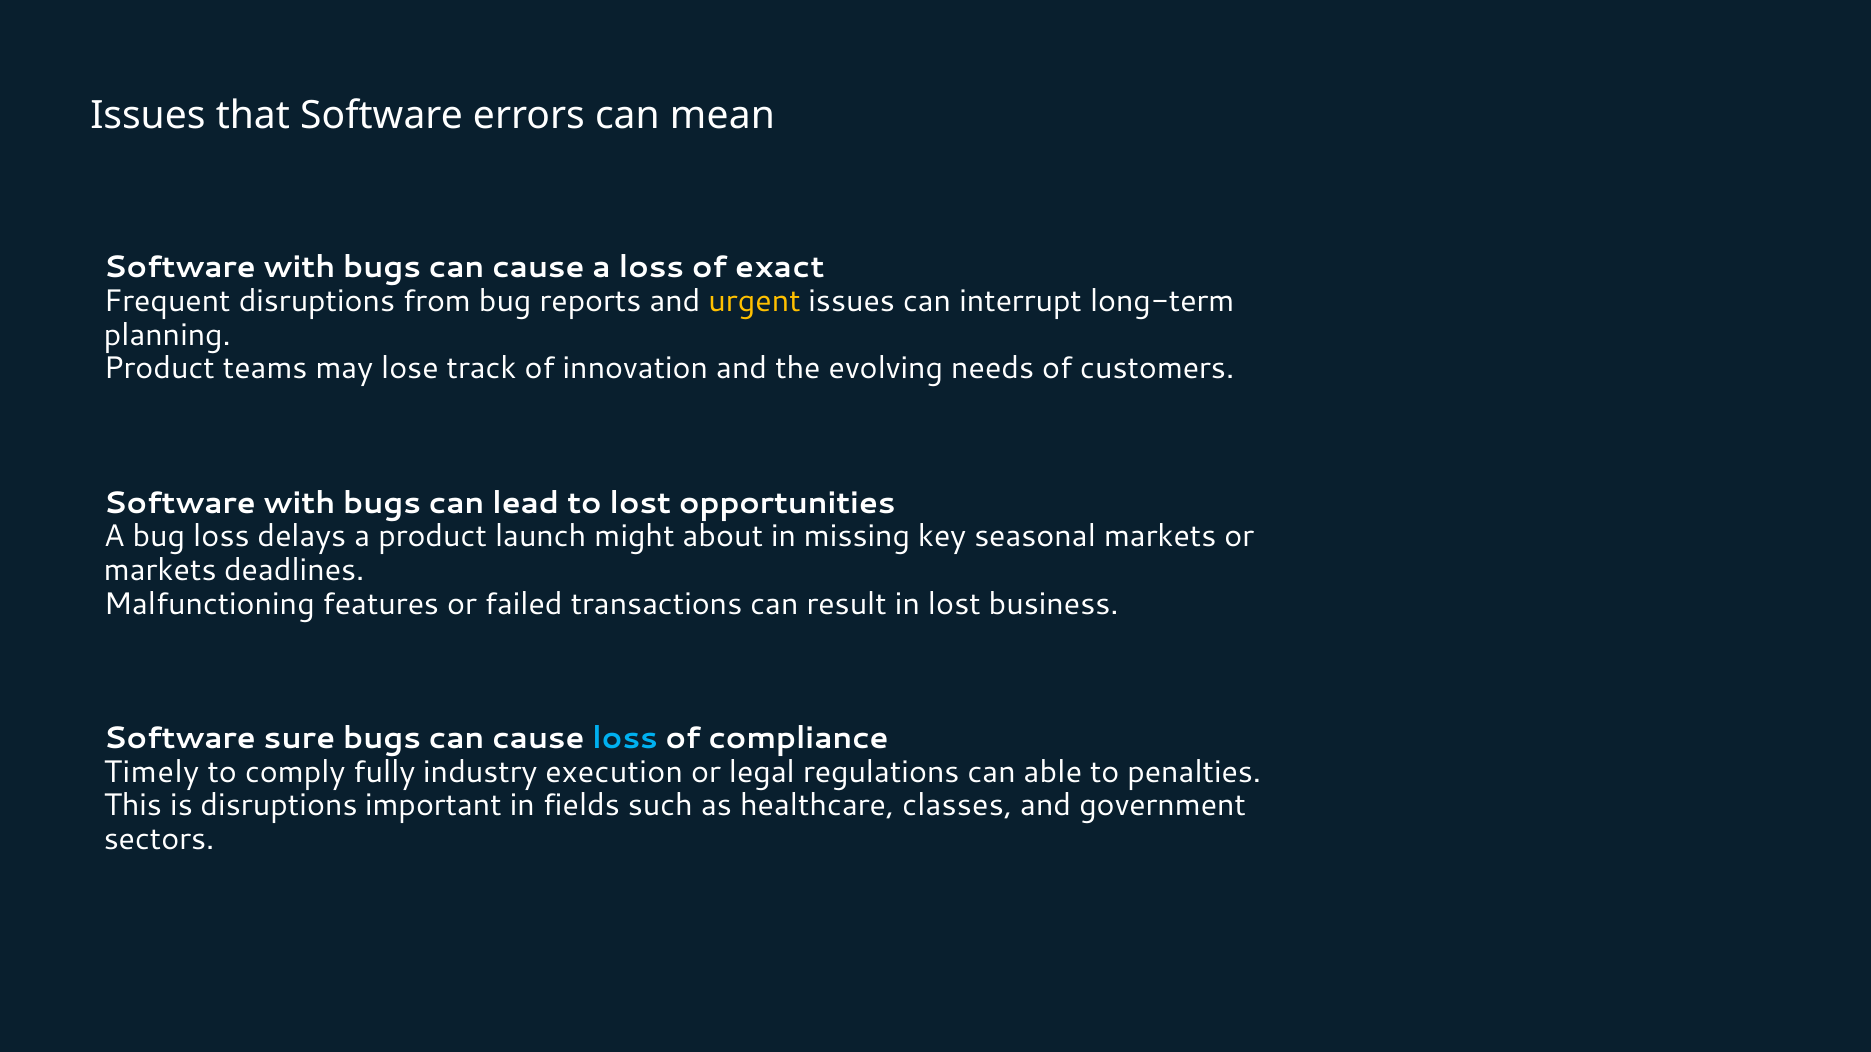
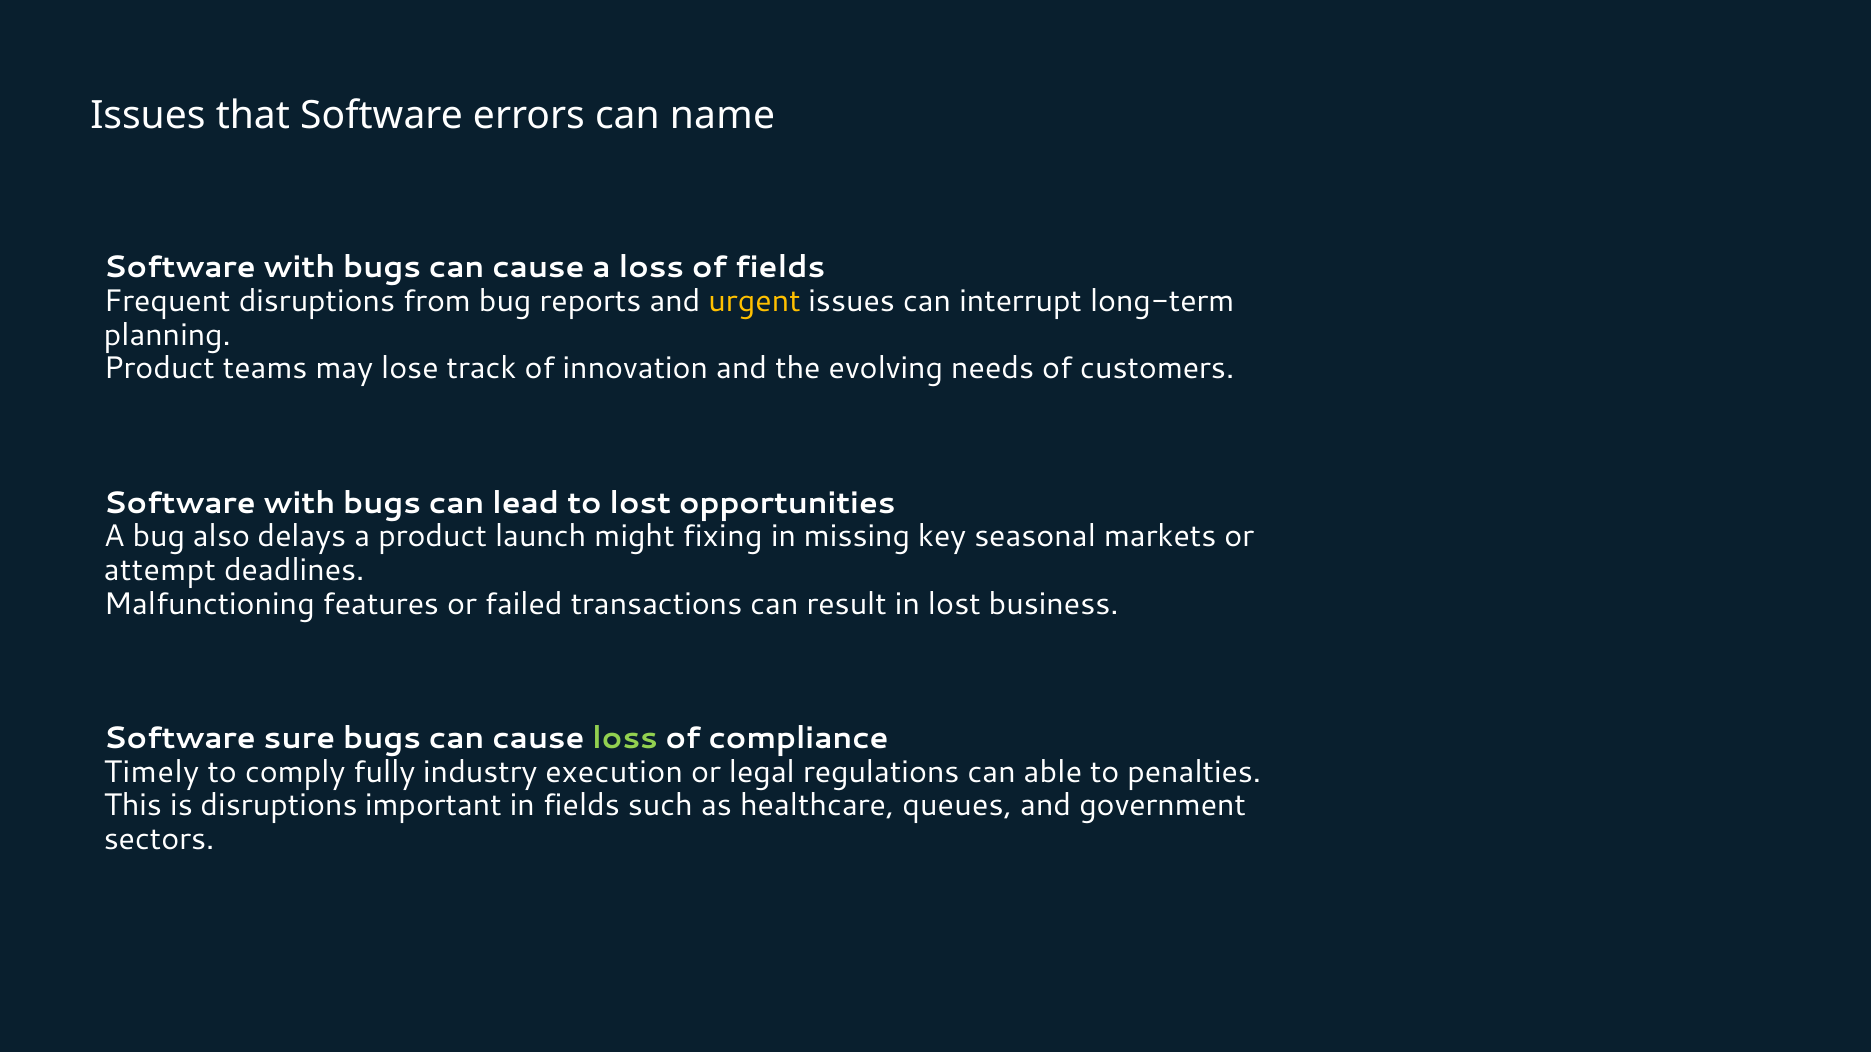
mean: mean -> name
of exact: exact -> fields
bug loss: loss -> also
about: about -> fixing
markets at (160, 570): markets -> attempt
loss at (625, 739) colour: light blue -> light green
classes: classes -> queues
